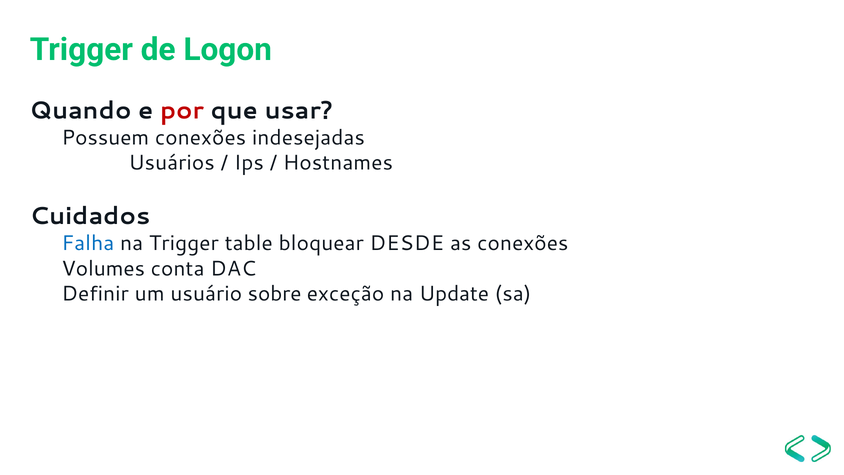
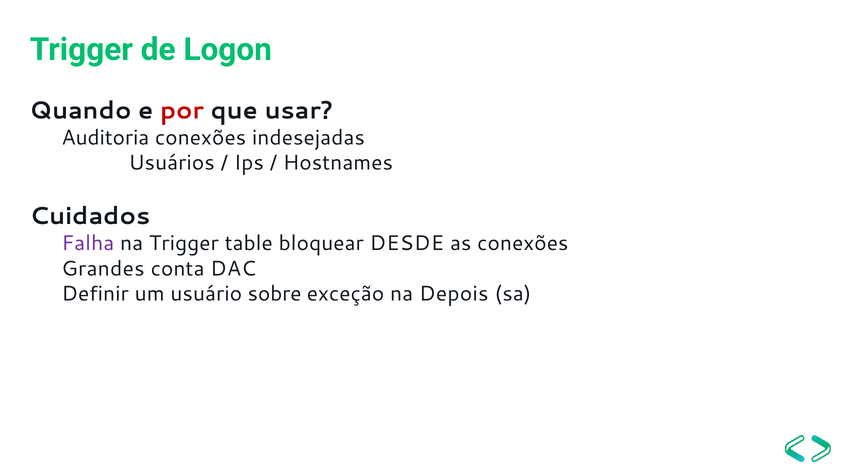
Possuem: Possuem -> Auditoria
Falha colour: blue -> purple
Volumes: Volumes -> Grandes
Update: Update -> Depois
